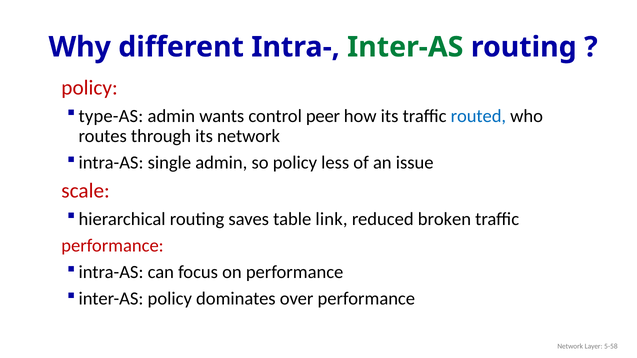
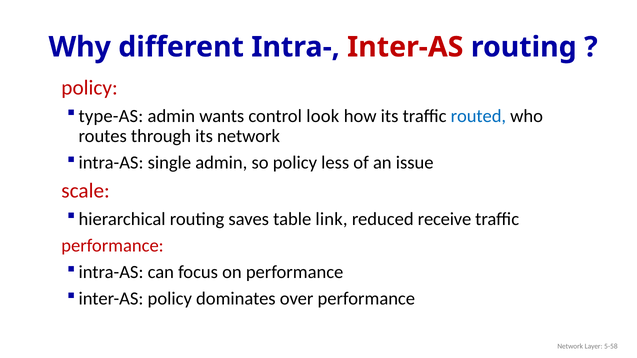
Inter-AS at (405, 47) colour: green -> red
peer: peer -> look
broken: broken -> receive
